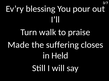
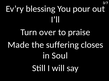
walk: walk -> over
Held: Held -> Soul
